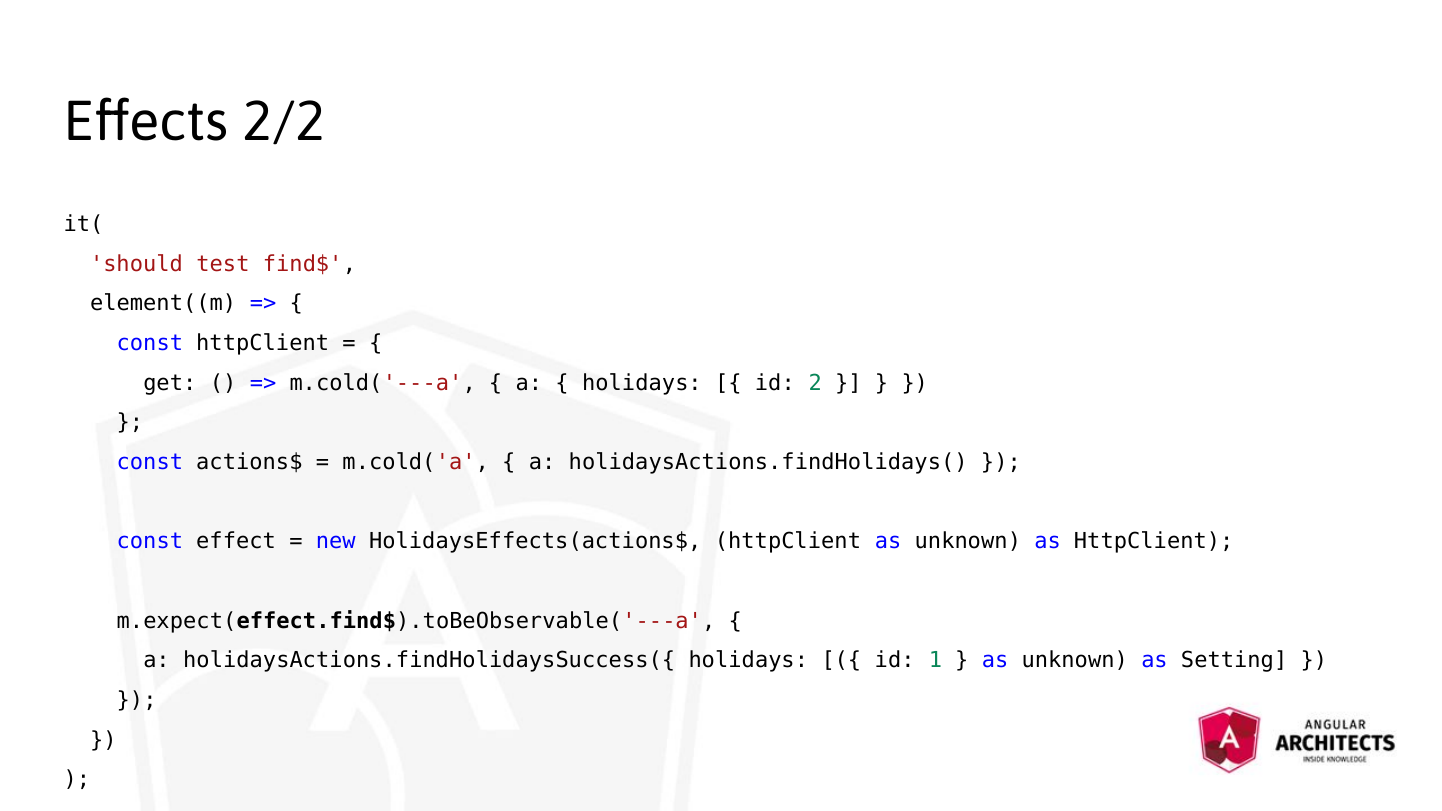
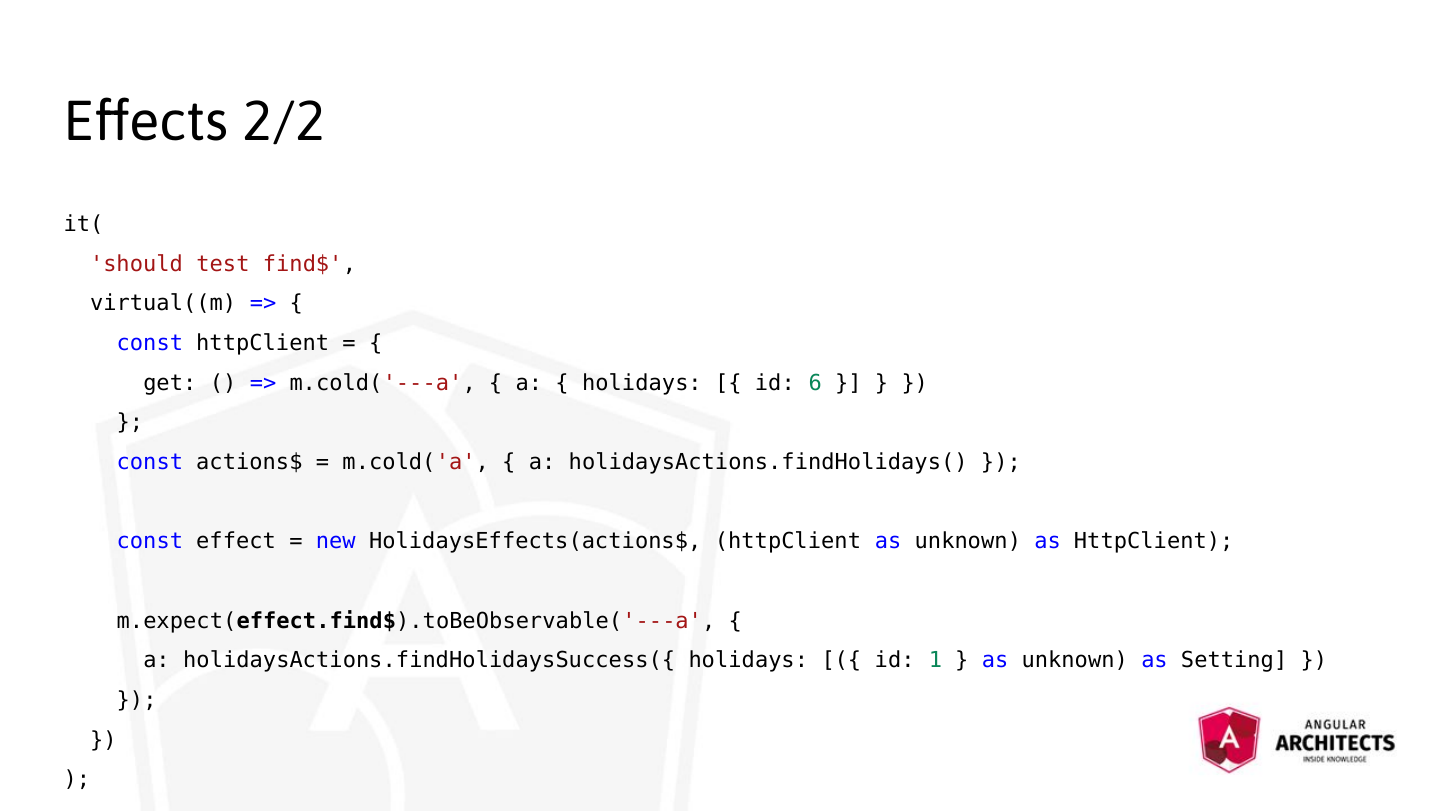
element((m: element((m -> virtual((m
2: 2 -> 6
